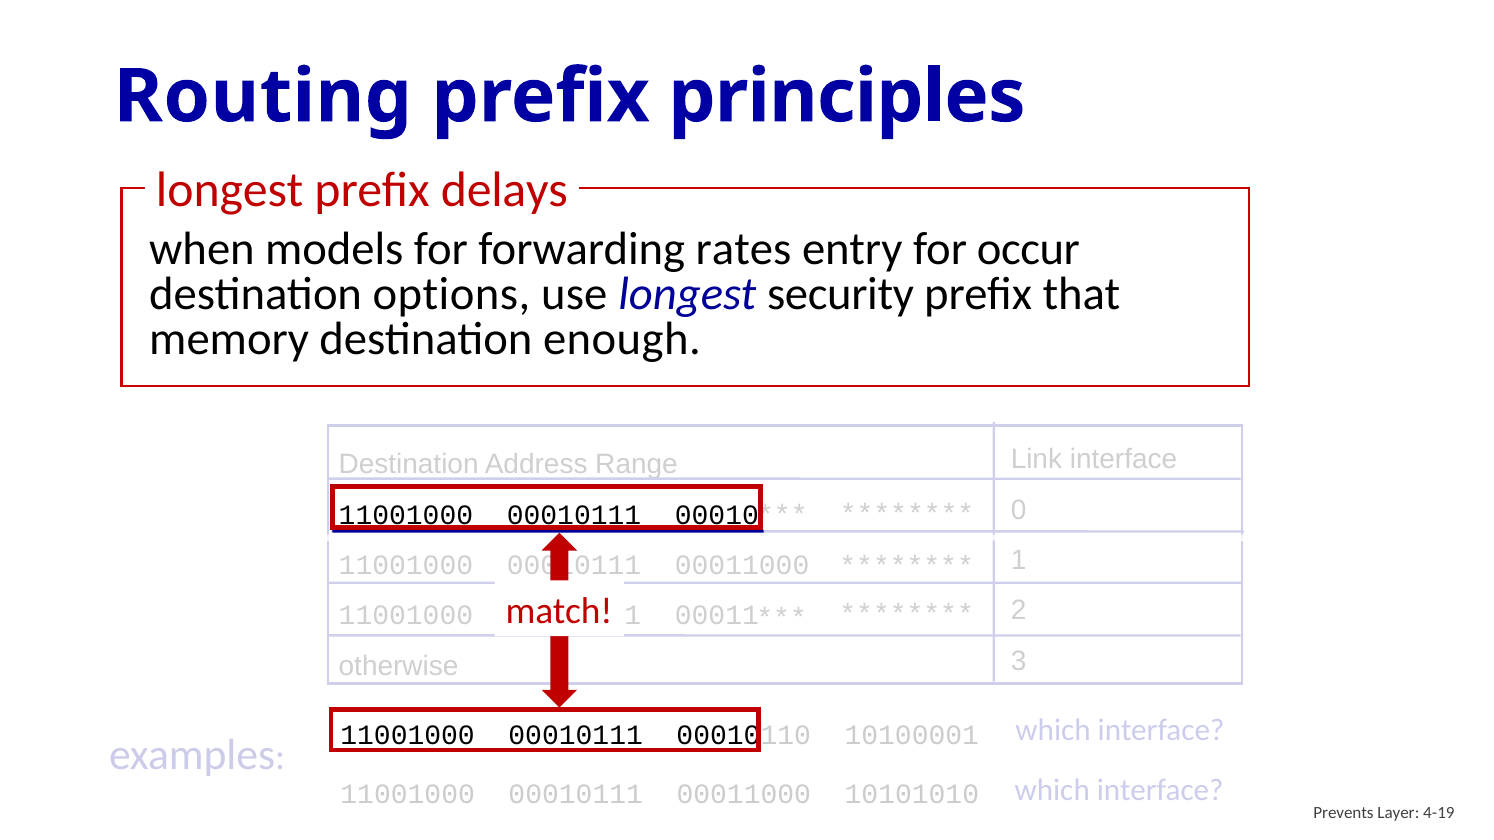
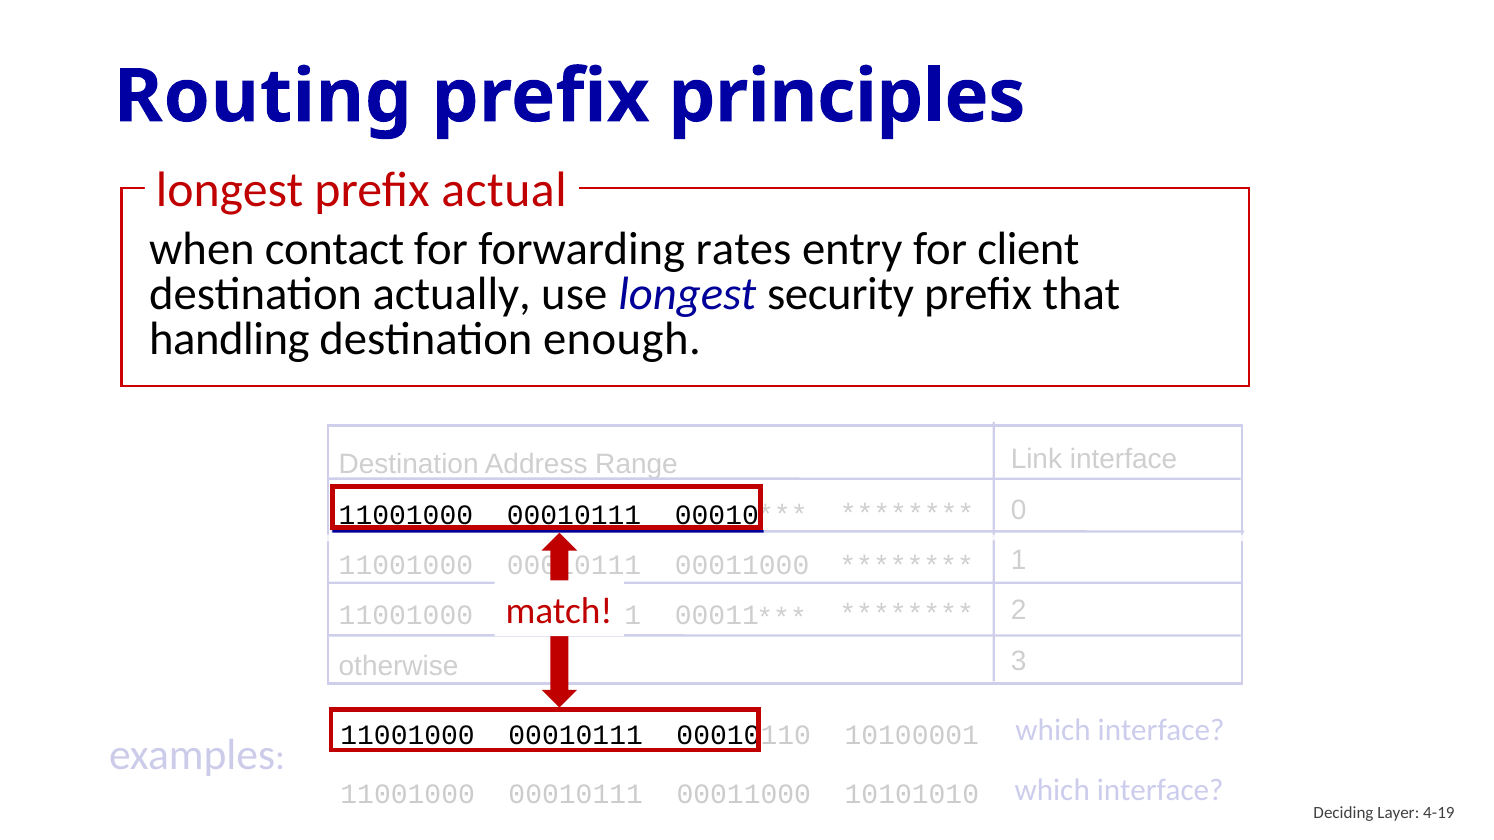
delays: delays -> actual
models: models -> contact
occur: occur -> client
options: options -> actually
memory: memory -> handling
Prevents: Prevents -> Deciding
